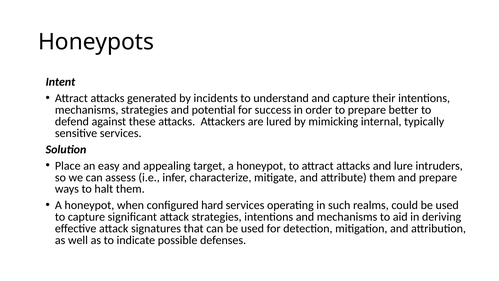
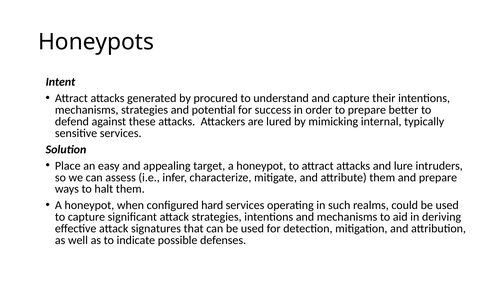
incidents: incidents -> procured
